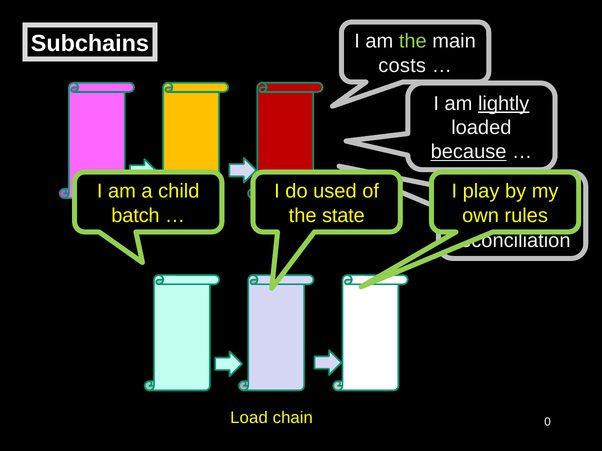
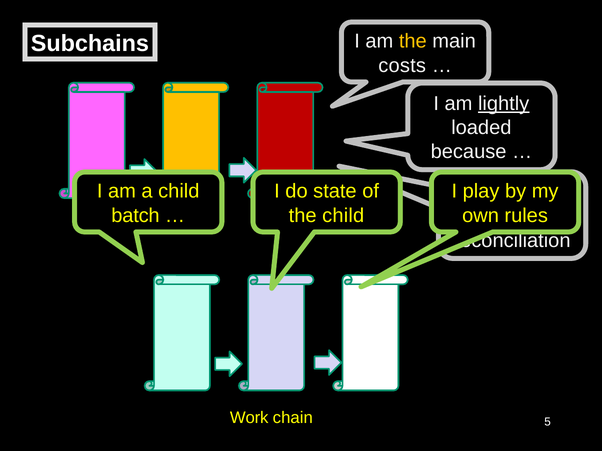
the at (413, 41) colour: light green -> yellow
because underline: present -> none
do used: used -> state
the state: state -> child
Load: Load -> Work
0: 0 -> 5
